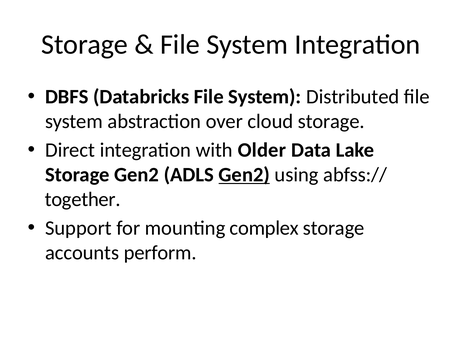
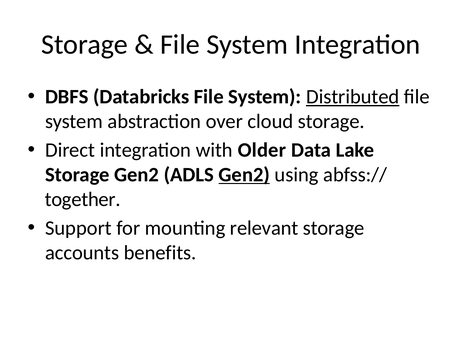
Distributed underline: none -> present
complex: complex -> relevant
perform: perform -> benefits
